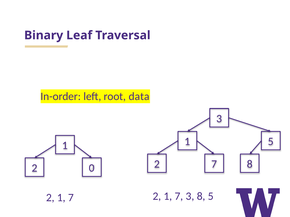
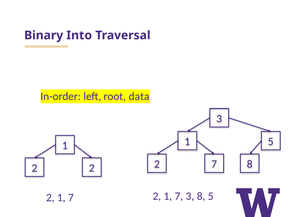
Leaf: Leaf -> Into
2 0: 0 -> 2
